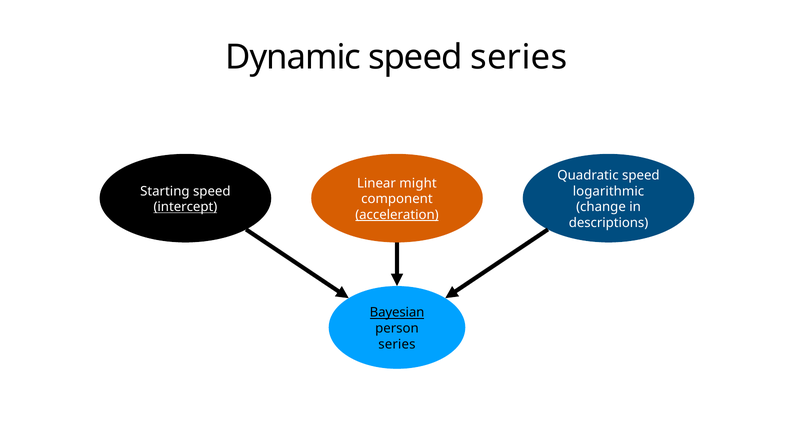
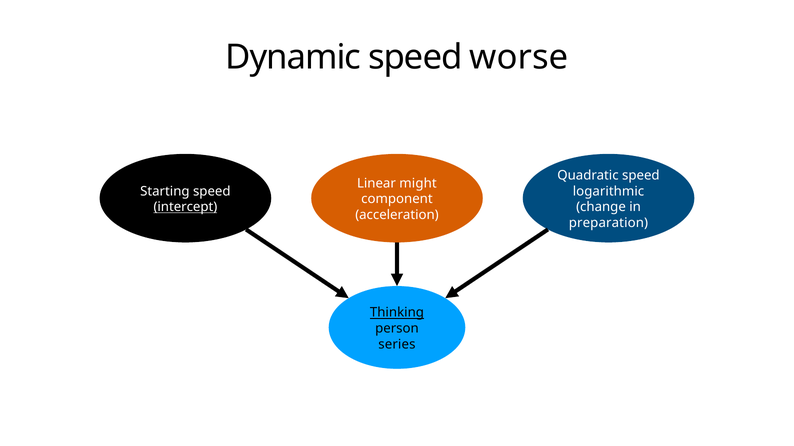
speed series: series -> worse
acceleration underline: present -> none
descriptions: descriptions -> preparation
Bayesian: Bayesian -> Thinking
